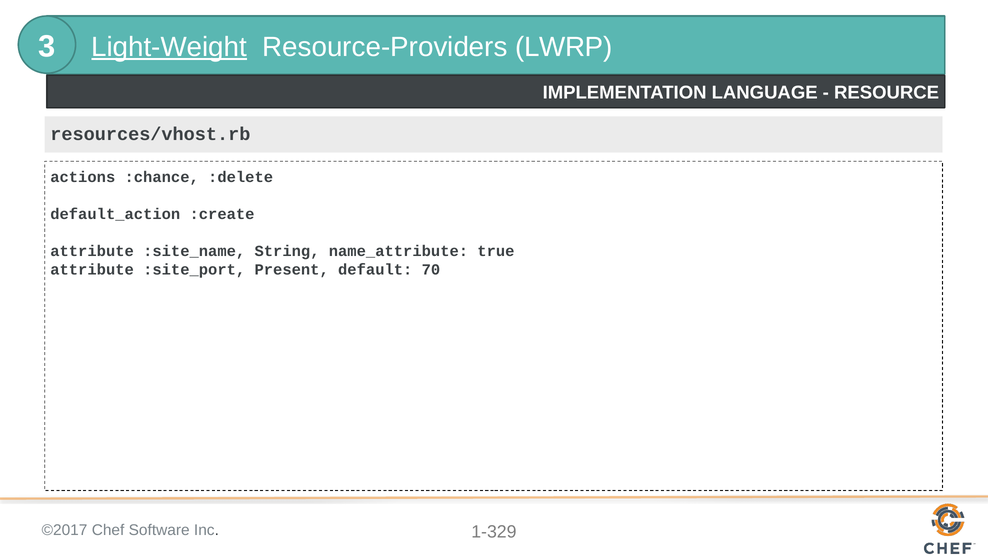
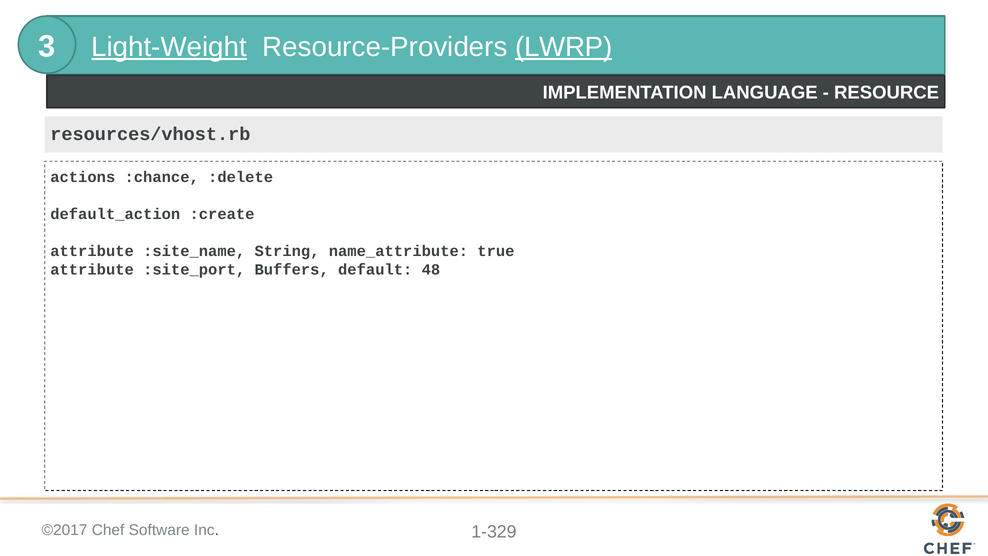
LWRP underline: none -> present
Present: Present -> Buffers
70: 70 -> 48
